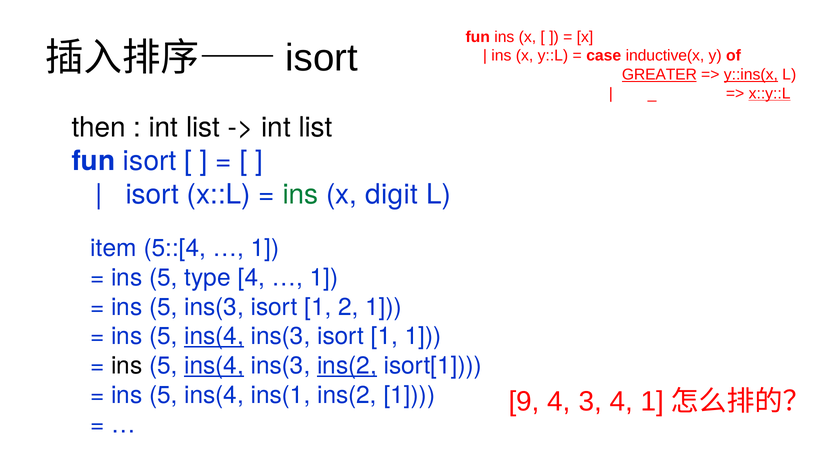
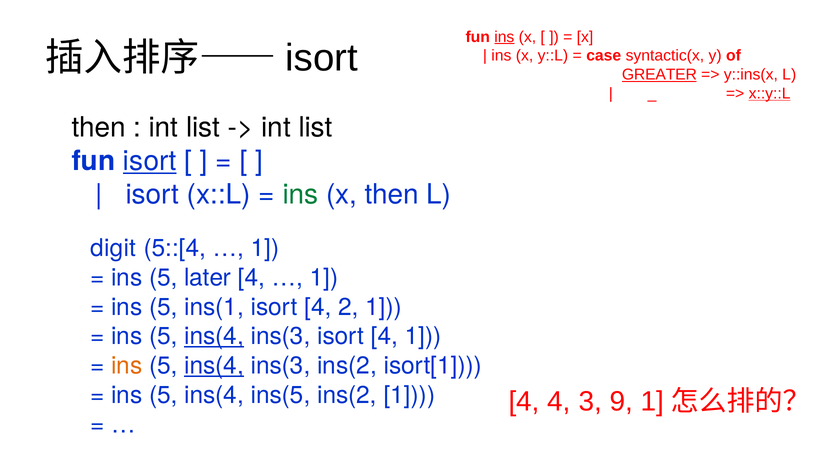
ins at (504, 37) underline: none -> present
inductive(x: inductive(x -> syntactic(x
y::ins(x underline: present -> none
isort at (150, 161) underline: none -> present
x digit: digit -> then
item: item -> digit
type: type -> later
5 ins(3: ins(3 -> ins(1
1 at (318, 307): 1 -> 4
1 at (384, 336): 1 -> 4
ins at (127, 366) colour: black -> orange
ins(2 at (347, 366) underline: present -> none
ins(1: ins(1 -> ins(5
9 at (524, 402): 9 -> 4
3 4: 4 -> 9
